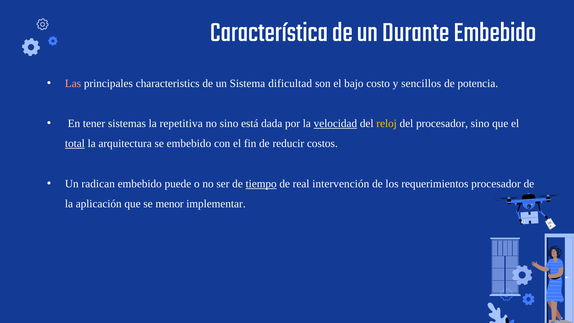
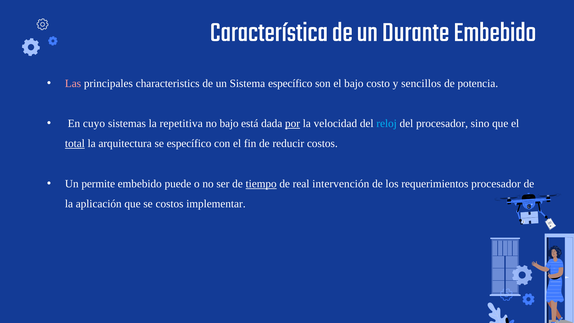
Sistema dificultad: dificultad -> específico
tener: tener -> cuyo
no sino: sino -> bajo
por underline: none -> present
velocidad underline: present -> none
reloj colour: yellow -> light blue
se embebido: embebido -> específico
radican: radican -> permite
se menor: menor -> costos
